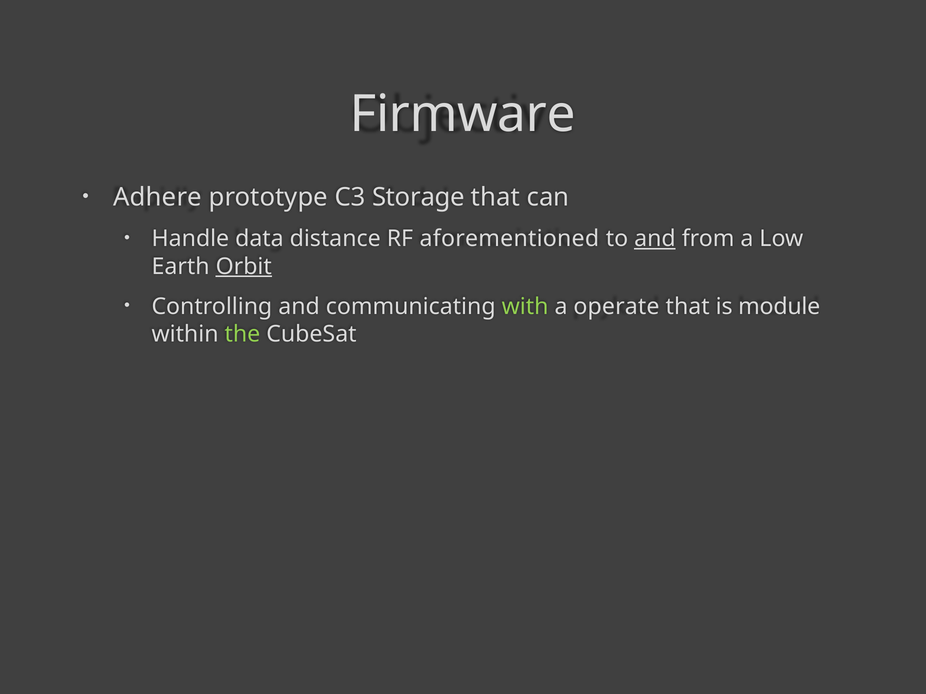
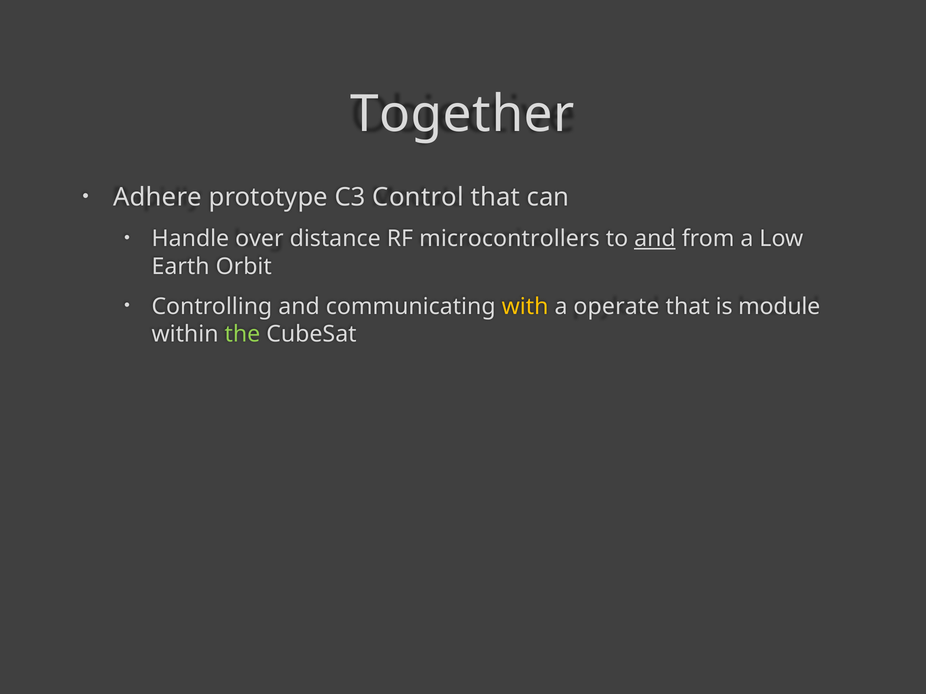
Firmware: Firmware -> Together
Storage: Storage -> Control
data: data -> over
aforementioned: aforementioned -> microcontrollers
Orbit underline: present -> none
with colour: light green -> yellow
